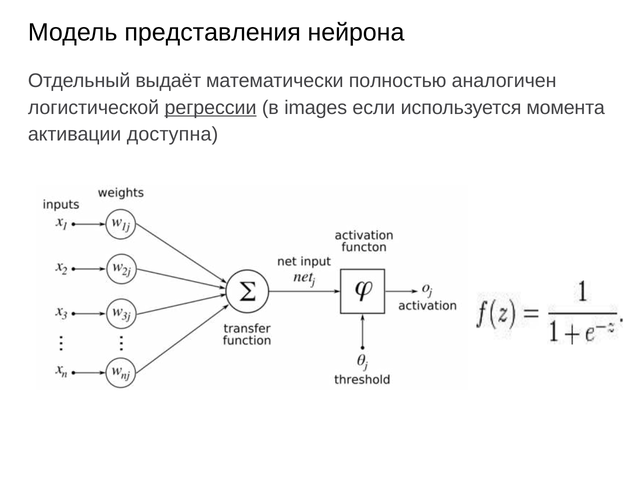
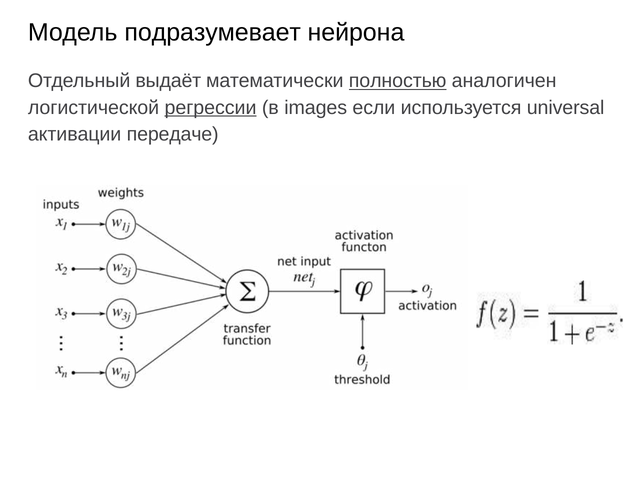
представления: представления -> подразумевает
полностью underline: none -> present
момента: момента -> universal
доступна: доступна -> передаче
